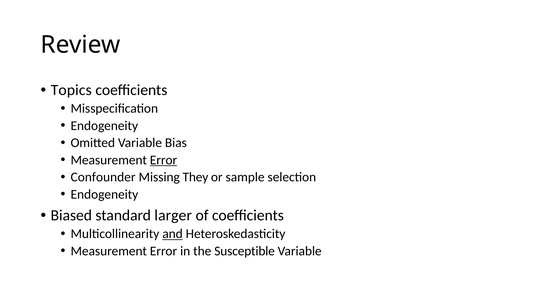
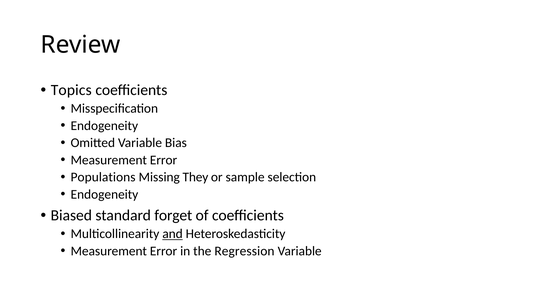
Error at (164, 160) underline: present -> none
Confounder: Confounder -> Populations
larger: larger -> forget
Susceptible: Susceptible -> Regression
